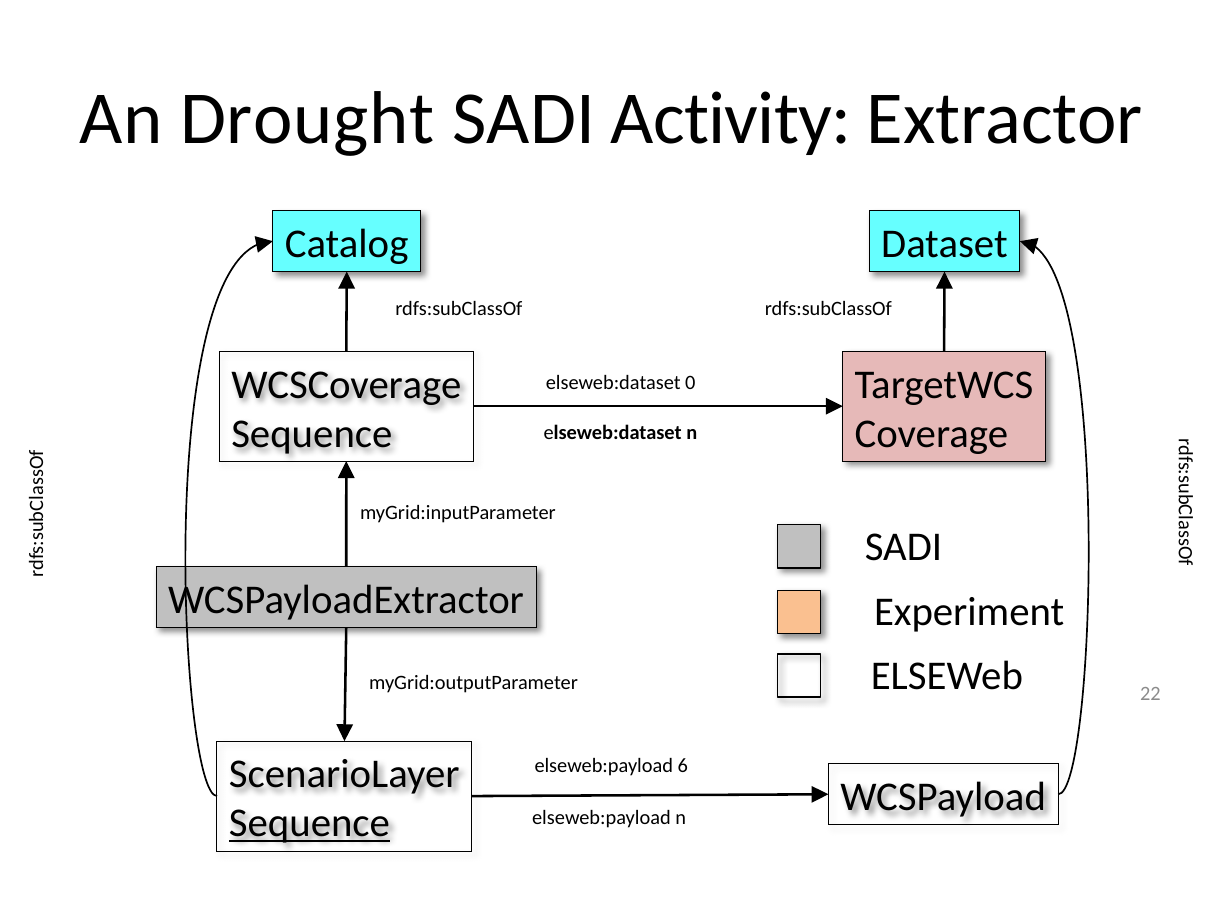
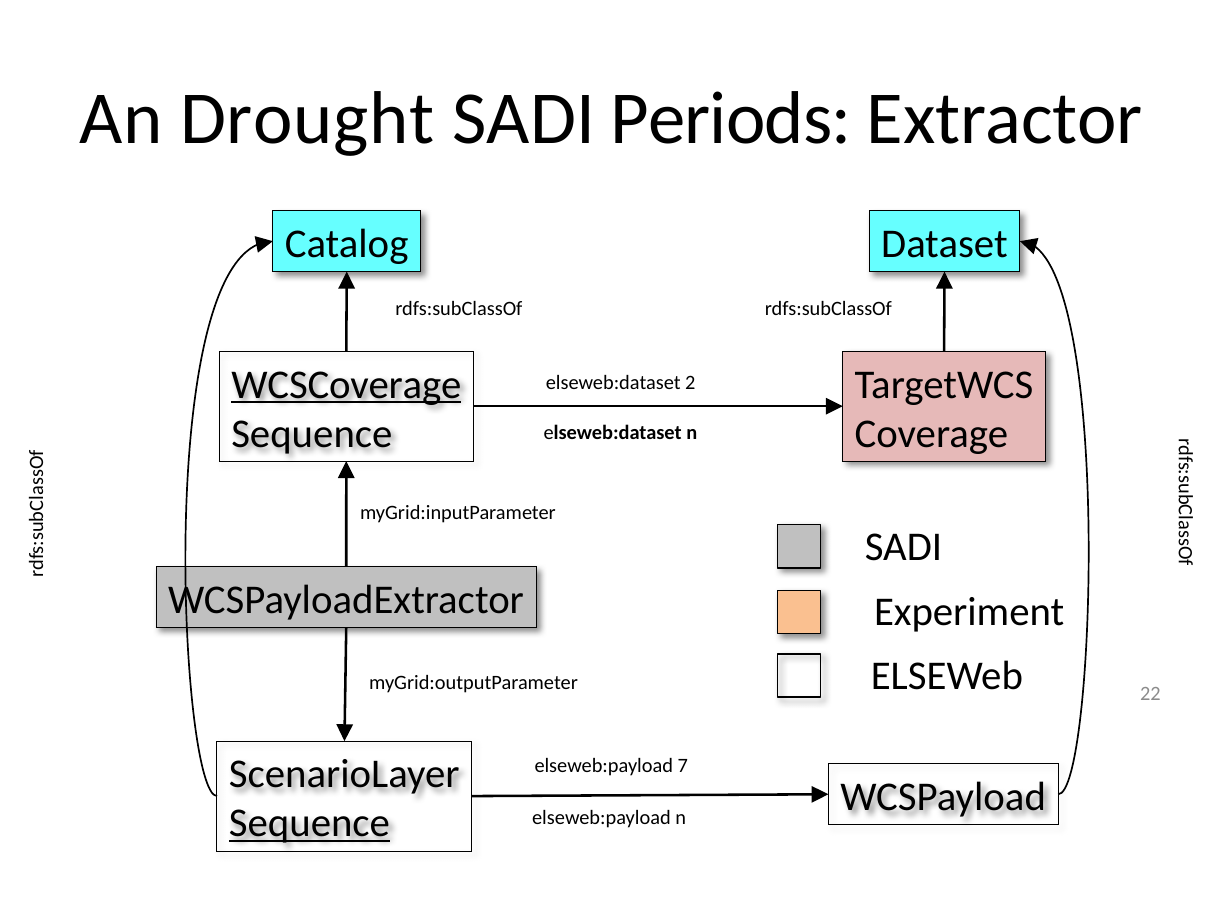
Activity: Activity -> Periods
WCSCoverage underline: none -> present
0: 0 -> 2
6: 6 -> 7
